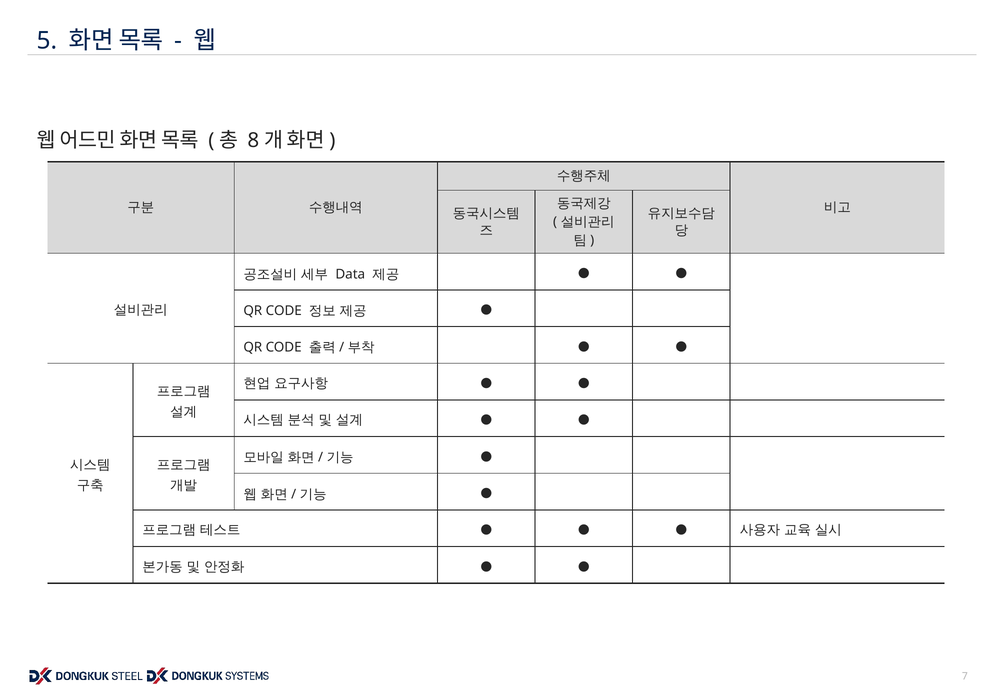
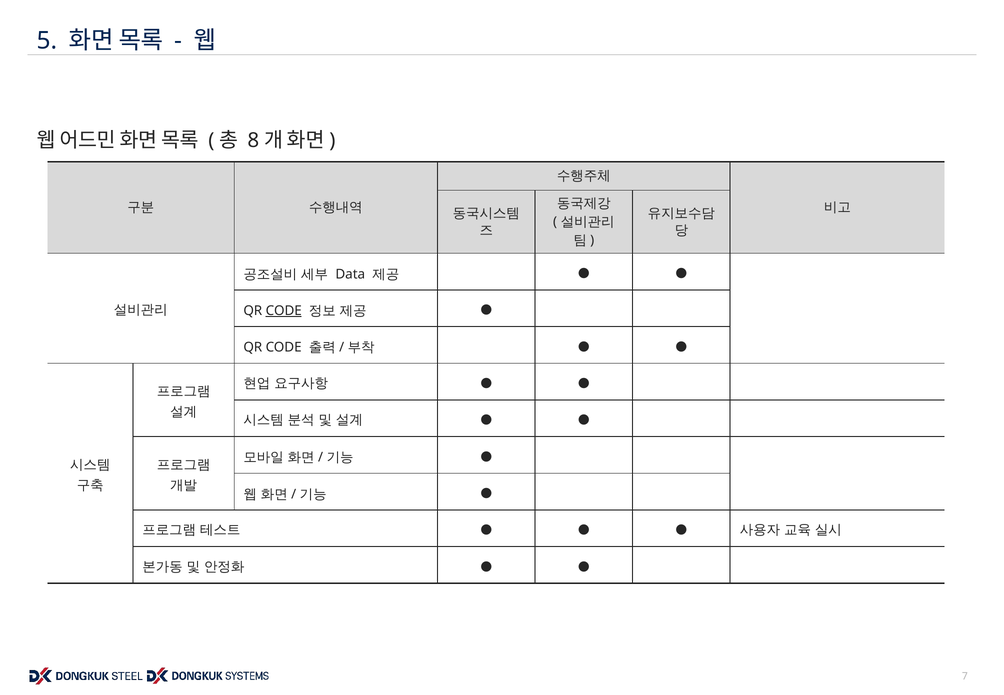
CODE at (284, 311) underline: none -> present
